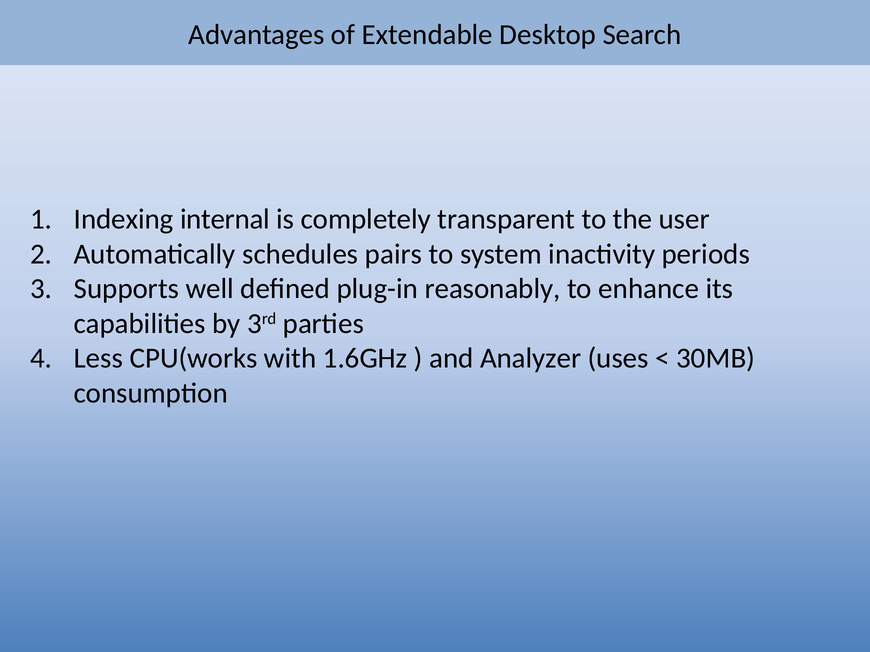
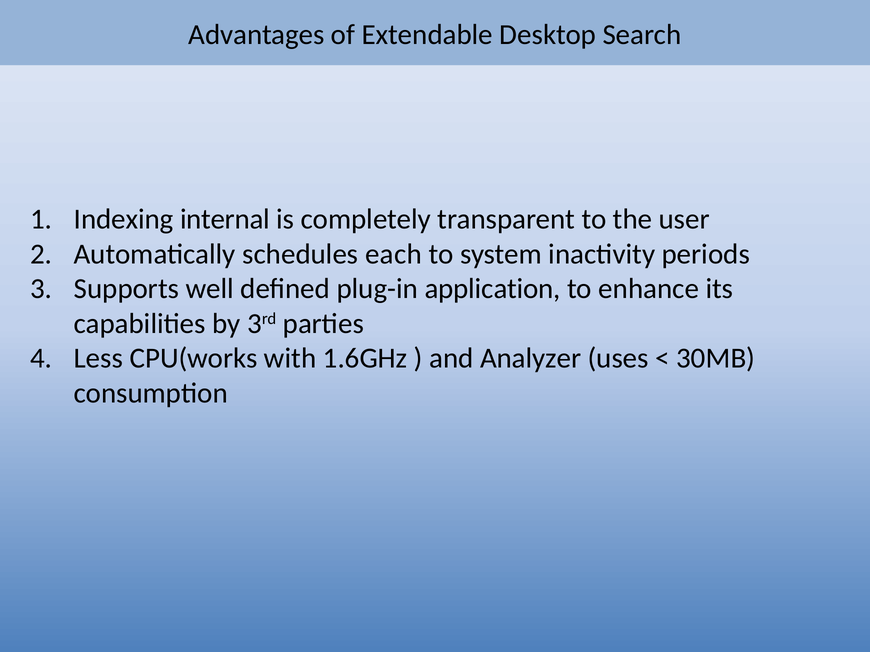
pairs: pairs -> each
reasonably: reasonably -> application
